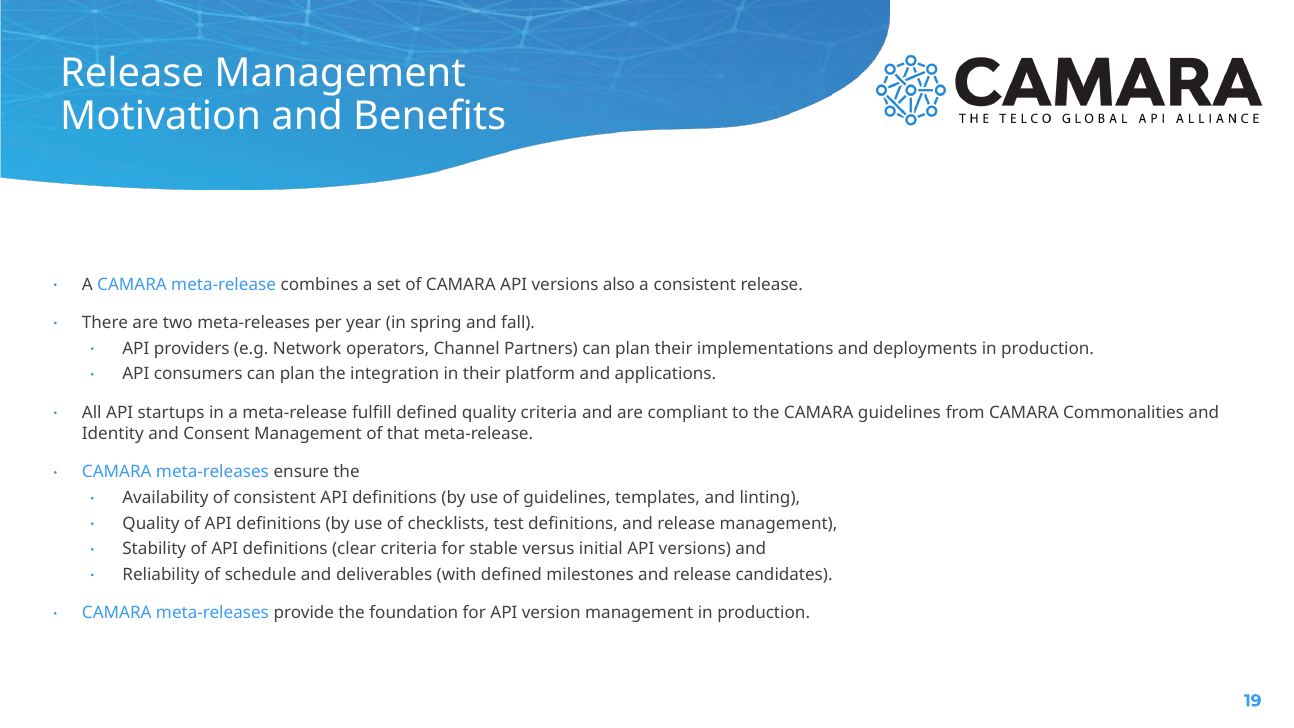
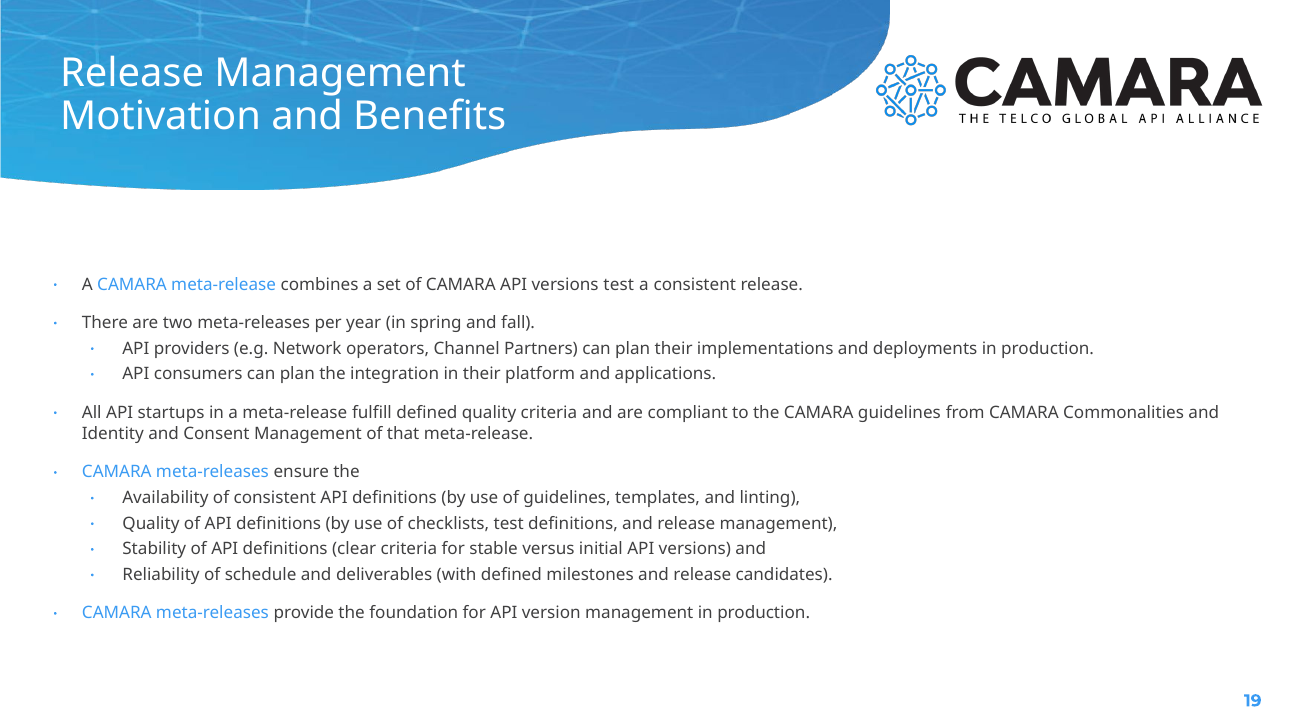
versions also: also -> test
